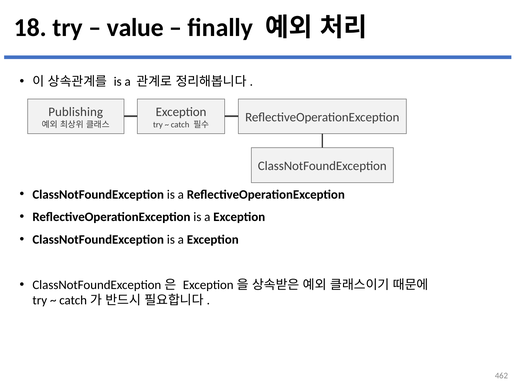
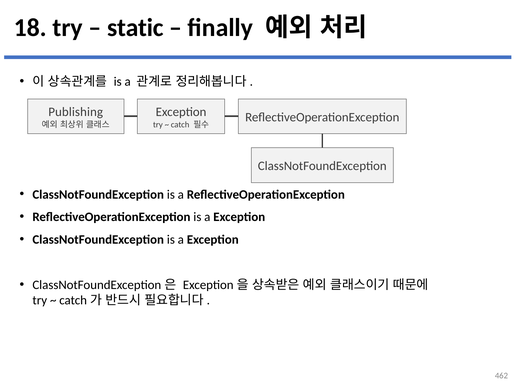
value: value -> static
